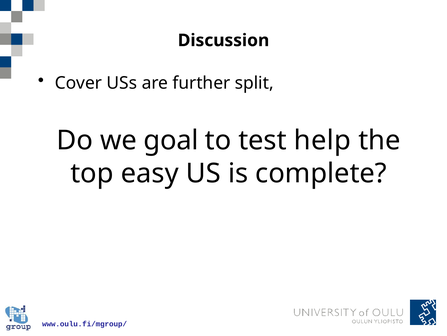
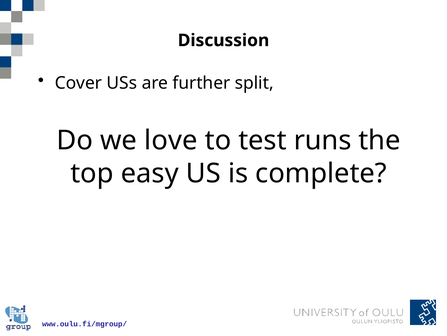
goal: goal -> love
help: help -> runs
